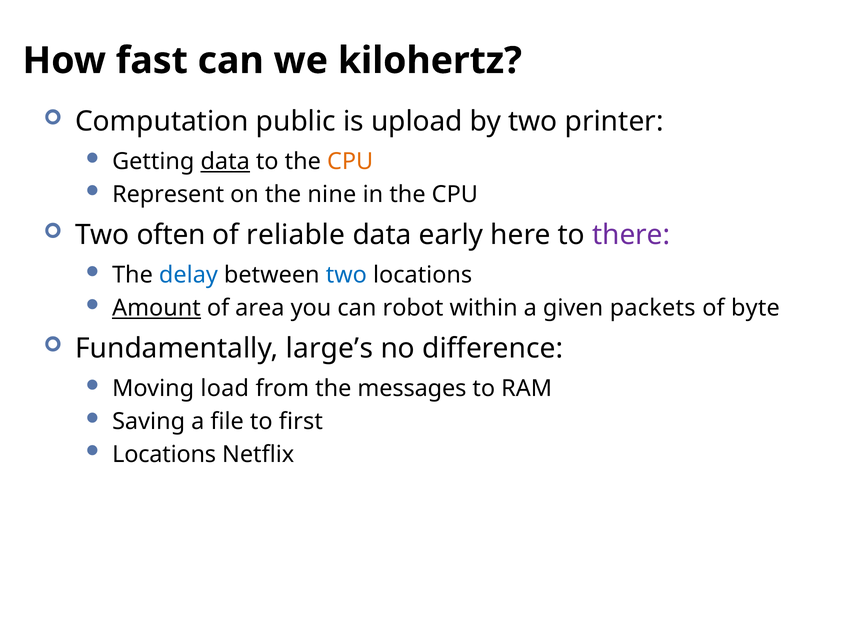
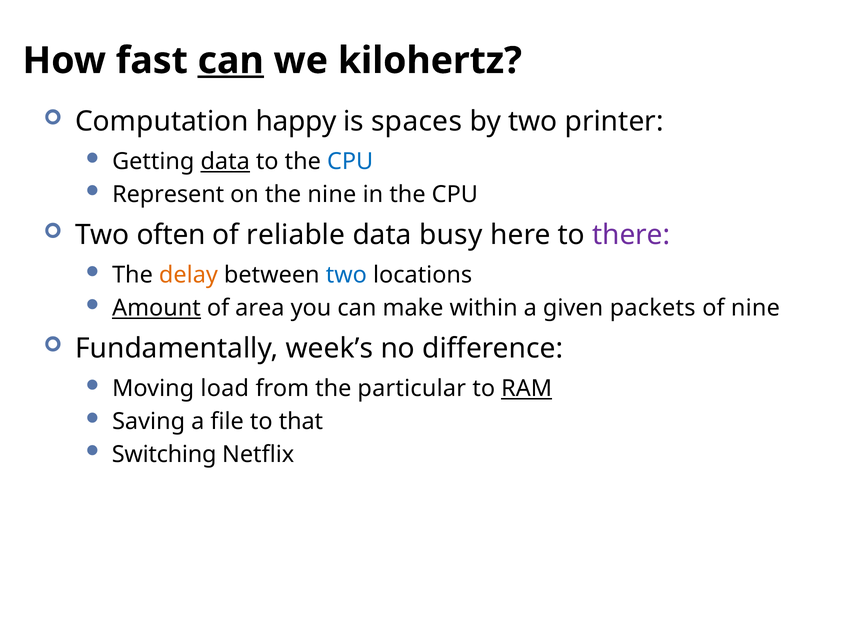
can at (231, 61) underline: none -> present
public: public -> happy
upload: upload -> spaces
CPU at (350, 162) colour: orange -> blue
early: early -> busy
delay colour: blue -> orange
robot: robot -> make
of byte: byte -> nine
large’s: large’s -> week’s
messages: messages -> particular
RAM underline: none -> present
first: first -> that
Locations at (164, 454): Locations -> Switching
